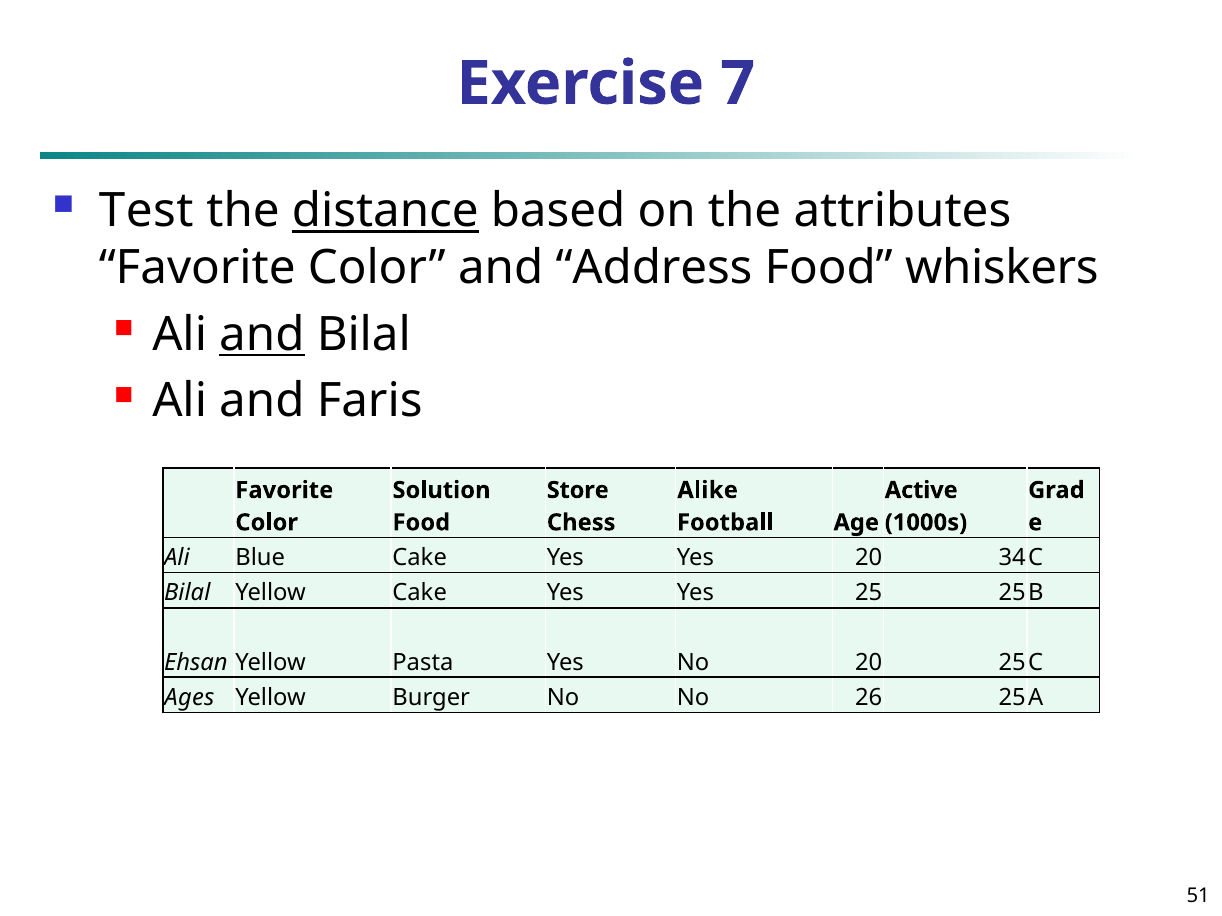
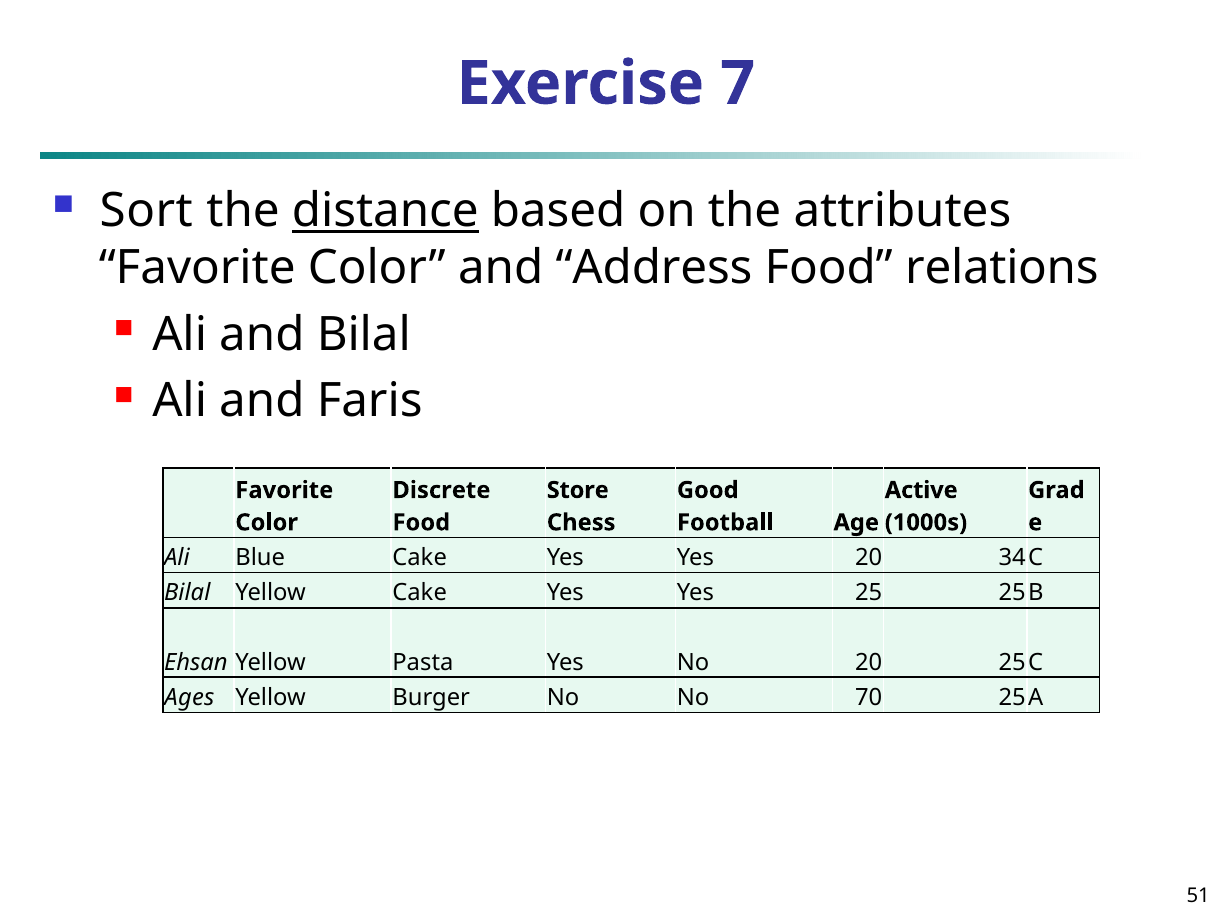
Test: Test -> Sort
whiskers: whiskers -> relations
and at (262, 335) underline: present -> none
Solution: Solution -> Discrete
Alike: Alike -> Good
26: 26 -> 70
